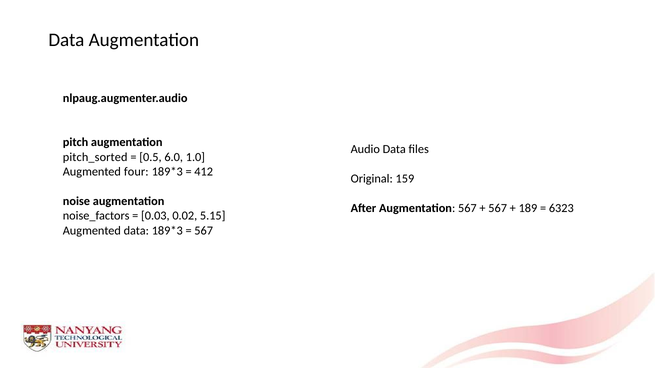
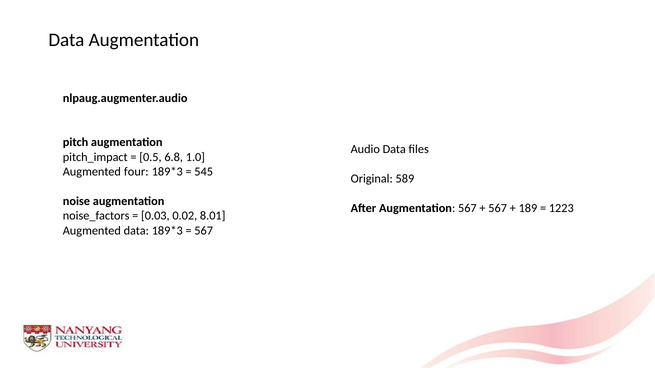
pitch_sorted: pitch_sorted -> pitch_impact
6.0: 6.0 -> 6.8
412: 412 -> 545
159: 159 -> 589
6323: 6323 -> 1223
5.15: 5.15 -> 8.01
